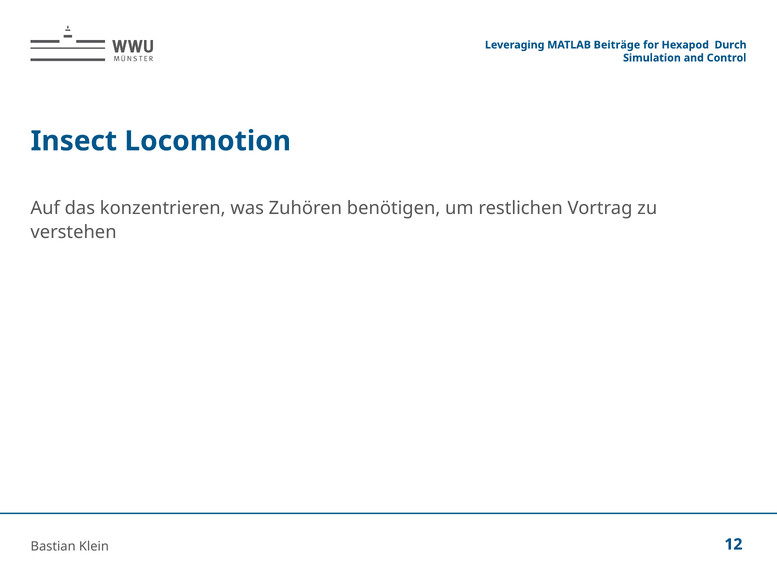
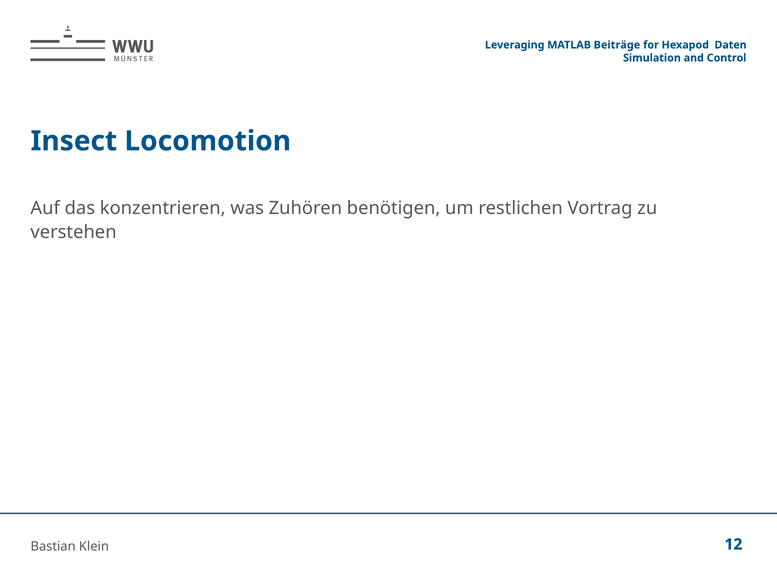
Durch: Durch -> Daten
